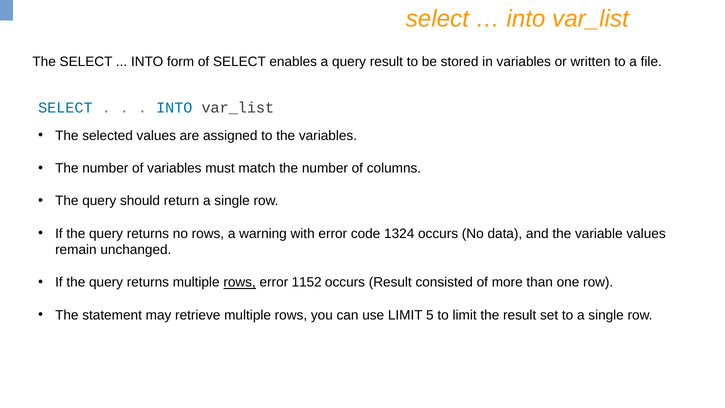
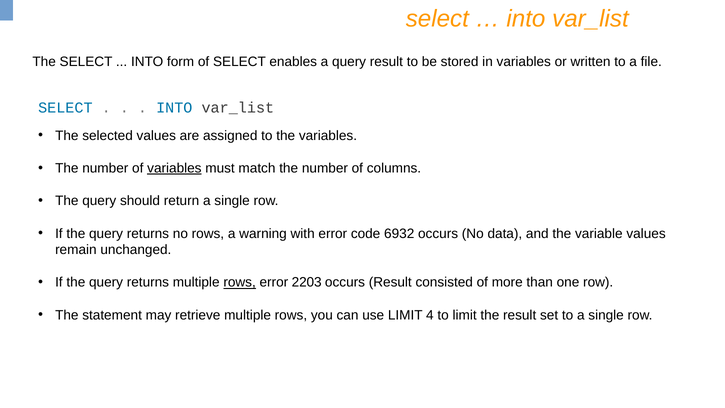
variables at (174, 168) underline: none -> present
1324: 1324 -> 6932
1152: 1152 -> 2203
5: 5 -> 4
